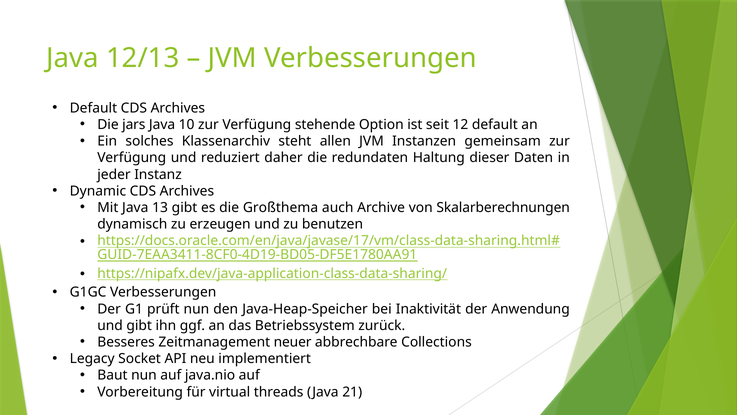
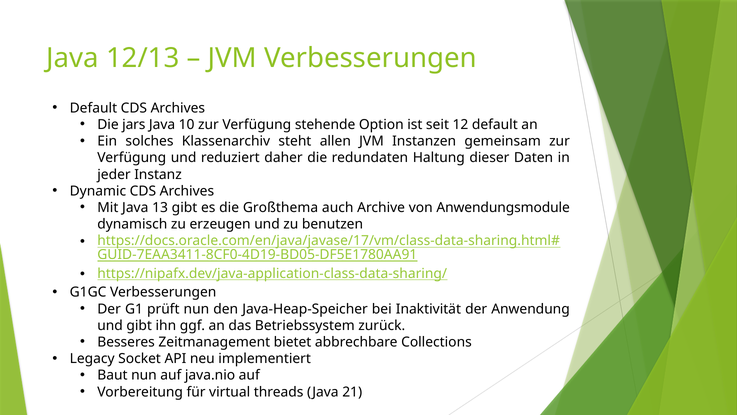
Skalarberechnungen: Skalarberechnungen -> Anwendungsmodule
neuer: neuer -> bietet
